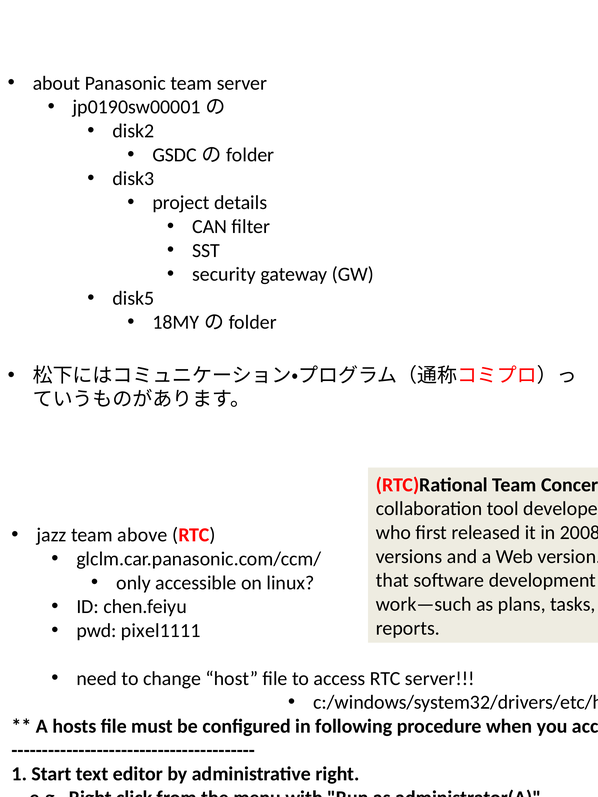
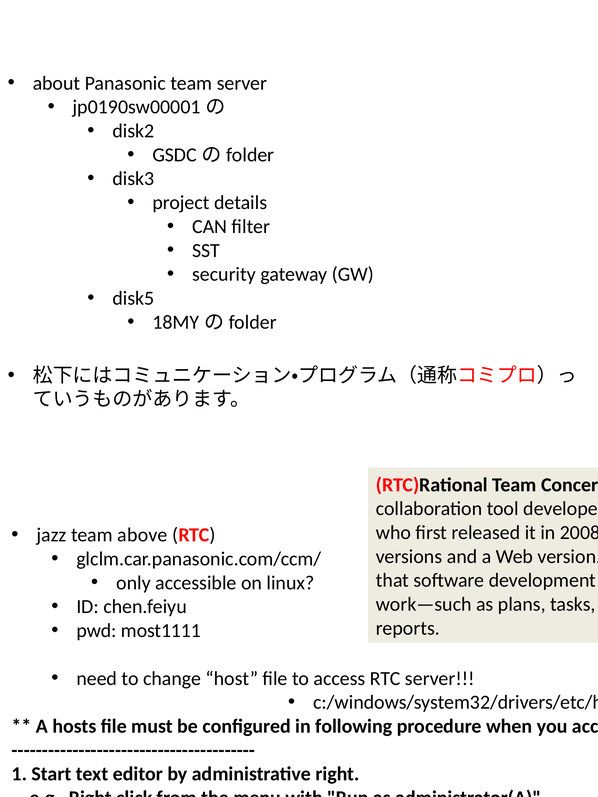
pixel1111: pixel1111 -> most1111
